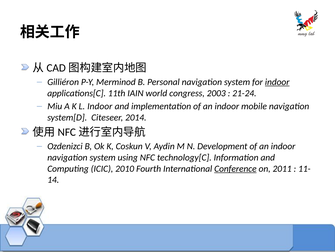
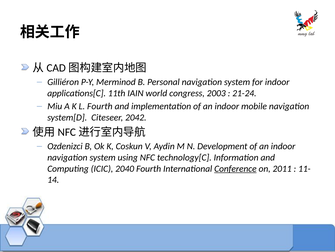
indoor at (277, 82) underline: present -> none
L Indoor: Indoor -> Fourth
2014: 2014 -> 2042
2010: 2010 -> 2040
